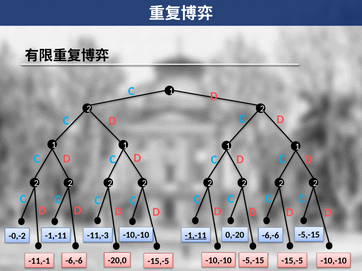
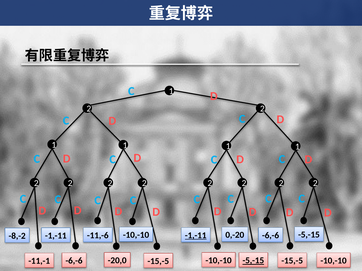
-0,-2: -0,-2 -> -8,-2
-11,-3: -11,-3 -> -11,-6
-5,-15 at (253, 261) underline: none -> present
